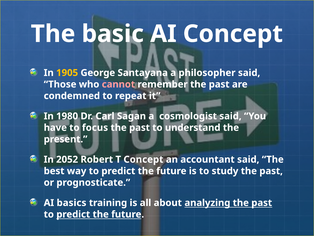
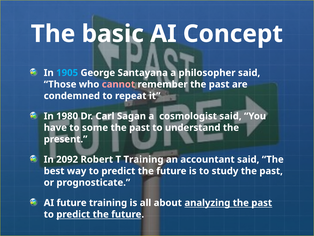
1905 colour: yellow -> light blue
focus: focus -> some
2052: 2052 -> 2092
T Concept: Concept -> Training
AI basics: basics -> future
